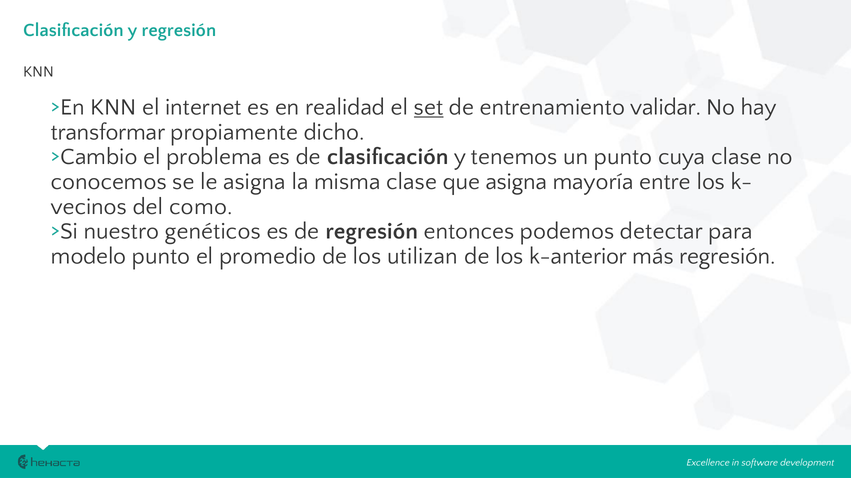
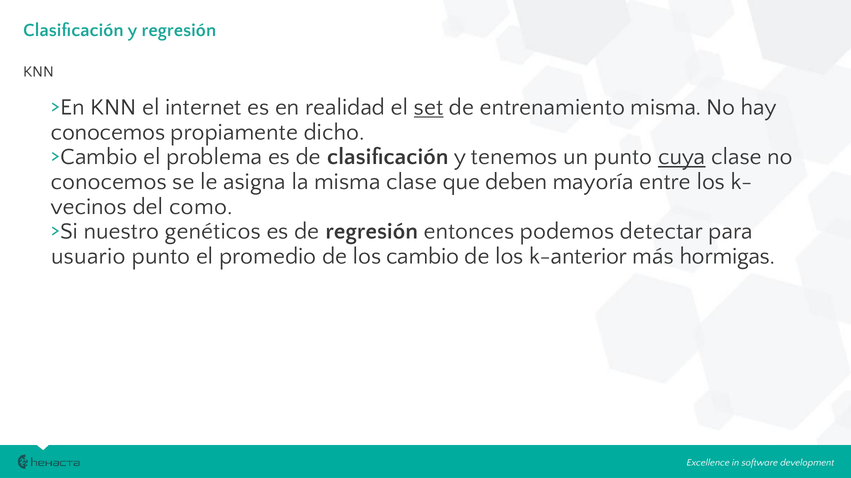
entrenamiento validar: validar -> misma
transformar at (108, 132): transformar -> conocemos
cuya underline: none -> present
que asigna: asigna -> deben
modelo: modelo -> usuario
los utilizan: utilizan -> cambio
más regresión: regresión -> hormigas
